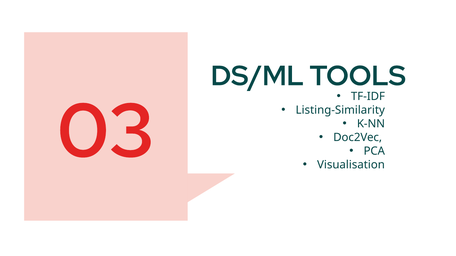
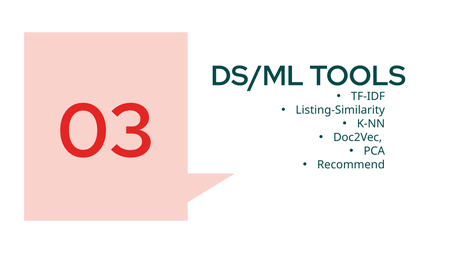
Visualisation: Visualisation -> Recommend
